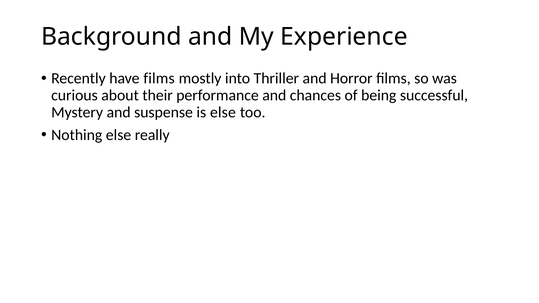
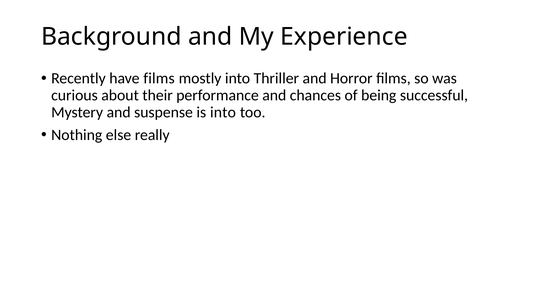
is else: else -> into
